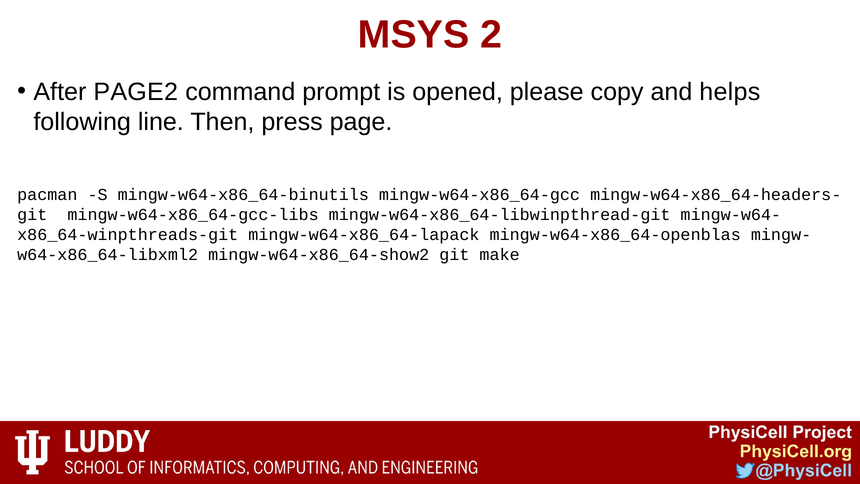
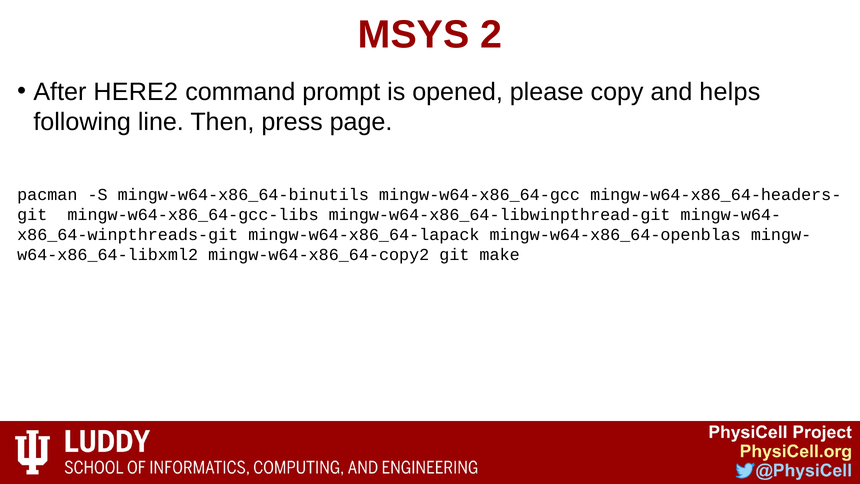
PAGE2: PAGE2 -> HERE2
mingw-w64-x86_64-show2: mingw-w64-x86_64-show2 -> mingw-w64-x86_64-copy2
